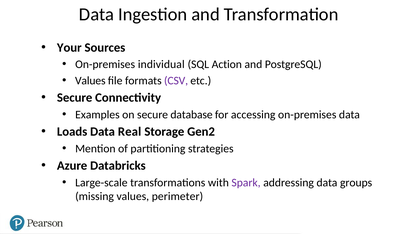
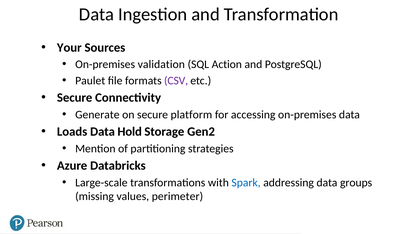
individual: individual -> validation
Values at (90, 81): Values -> Paulet
Examples: Examples -> Generate
database: database -> platform
Real: Real -> Hold
Spark colour: purple -> blue
